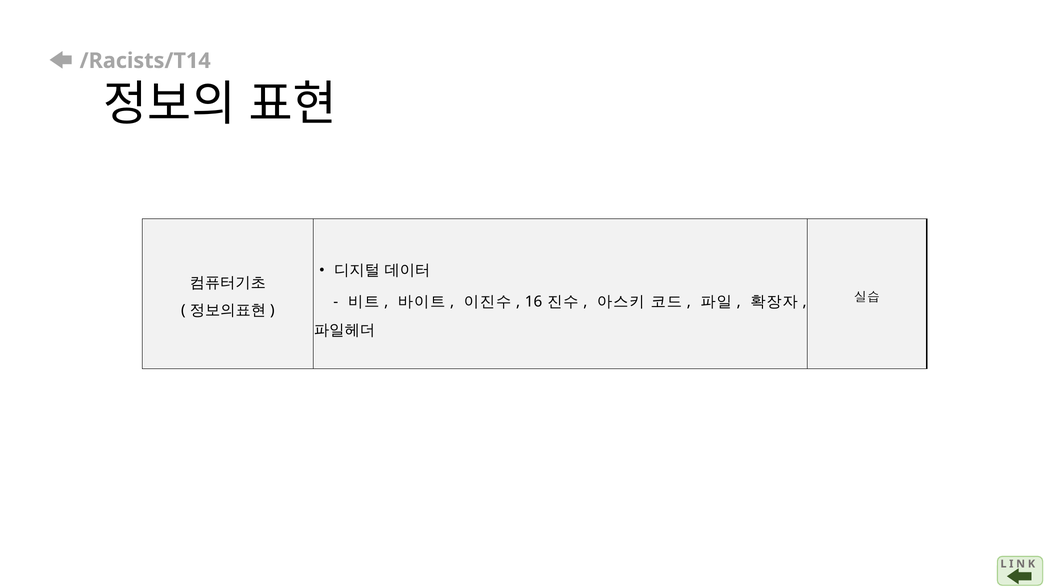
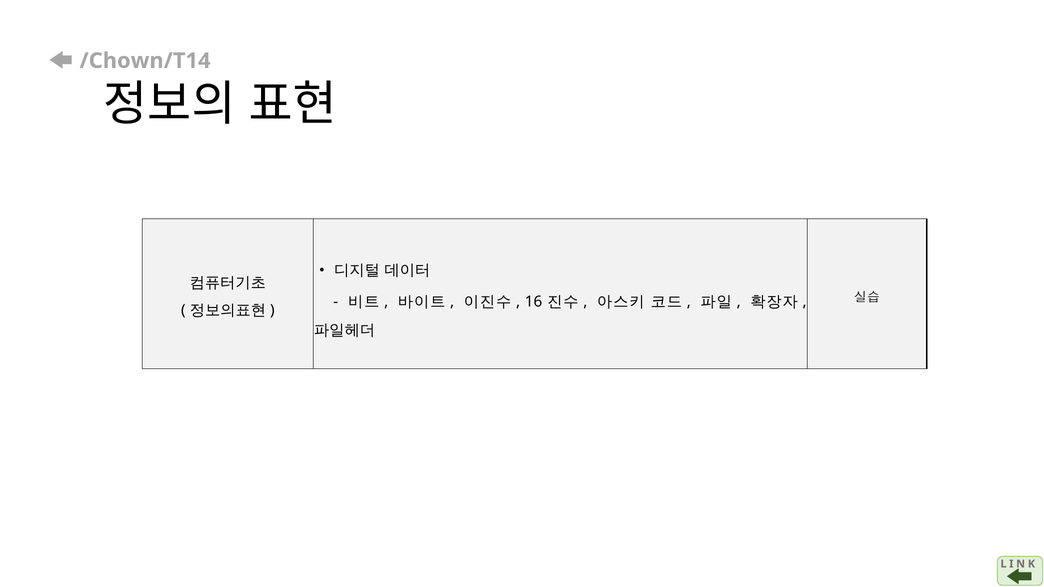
/Racists/T14: /Racists/T14 -> /Chown/T14
